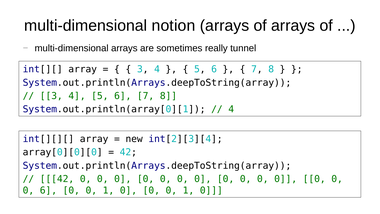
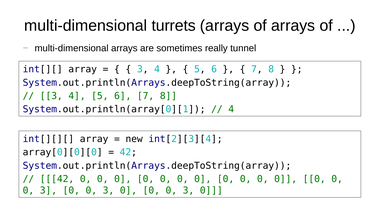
notion: notion -> turrets
6 at (48, 190): 6 -> 3
1 at (108, 190): 1 -> 3
1 at (188, 190): 1 -> 3
